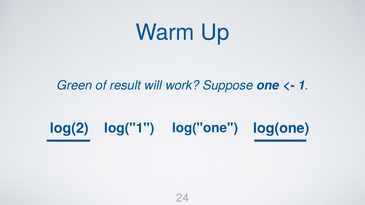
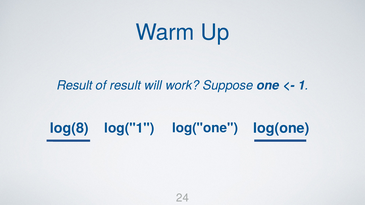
Green at (75, 86): Green -> Result
log(2: log(2 -> log(8
